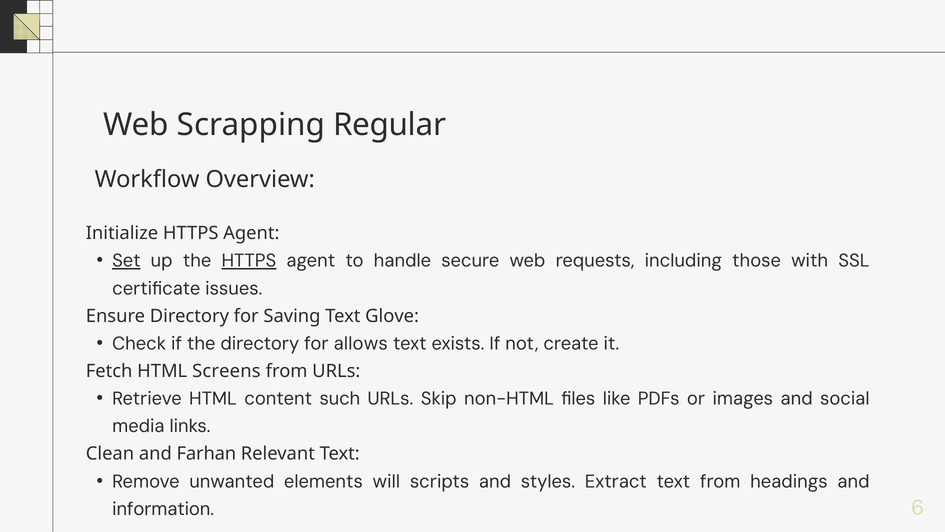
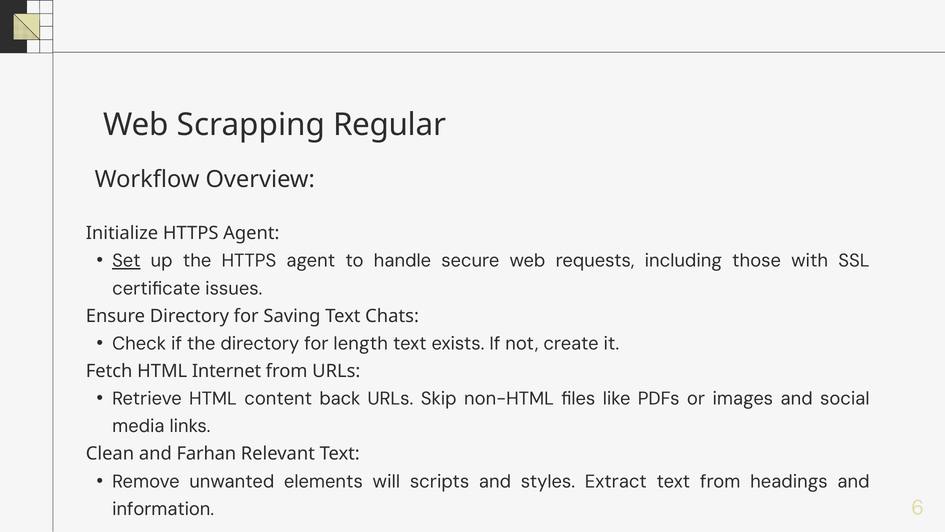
HTTPS at (249, 261) underline: present -> none
Glove: Glove -> Chats
allows: allows -> length
Screens: Screens -> Internet
such: such -> back
